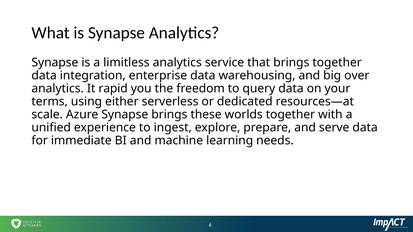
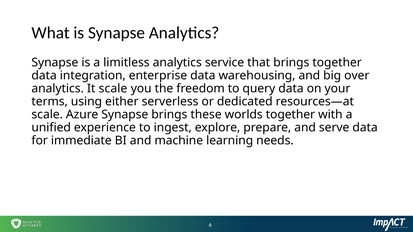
It rapid: rapid -> scale
